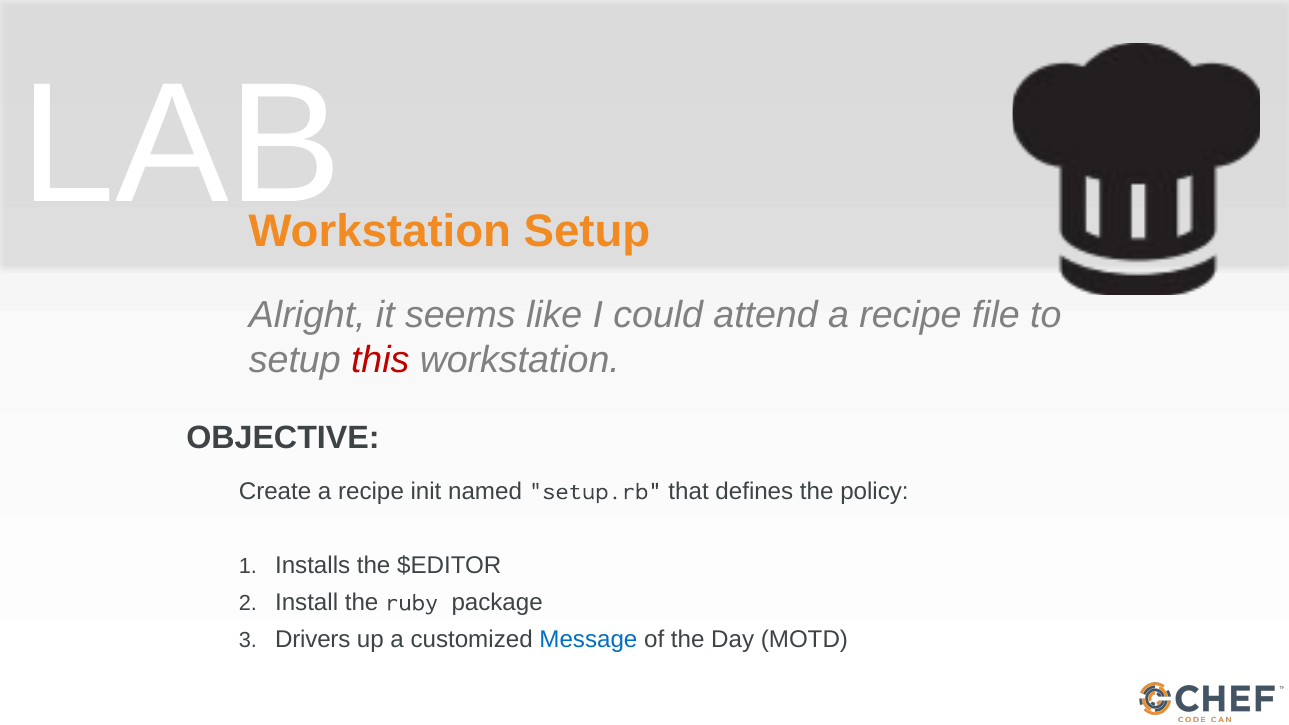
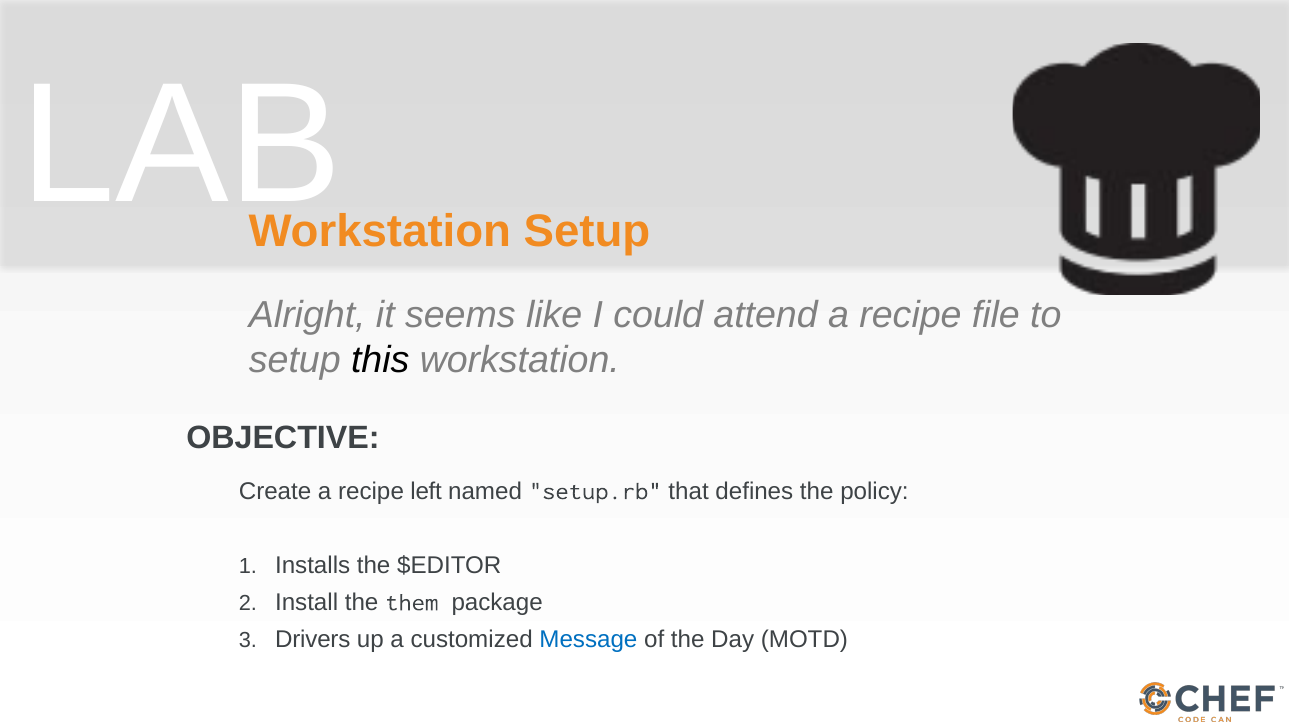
this colour: red -> black
init: init -> left
ruby: ruby -> them
